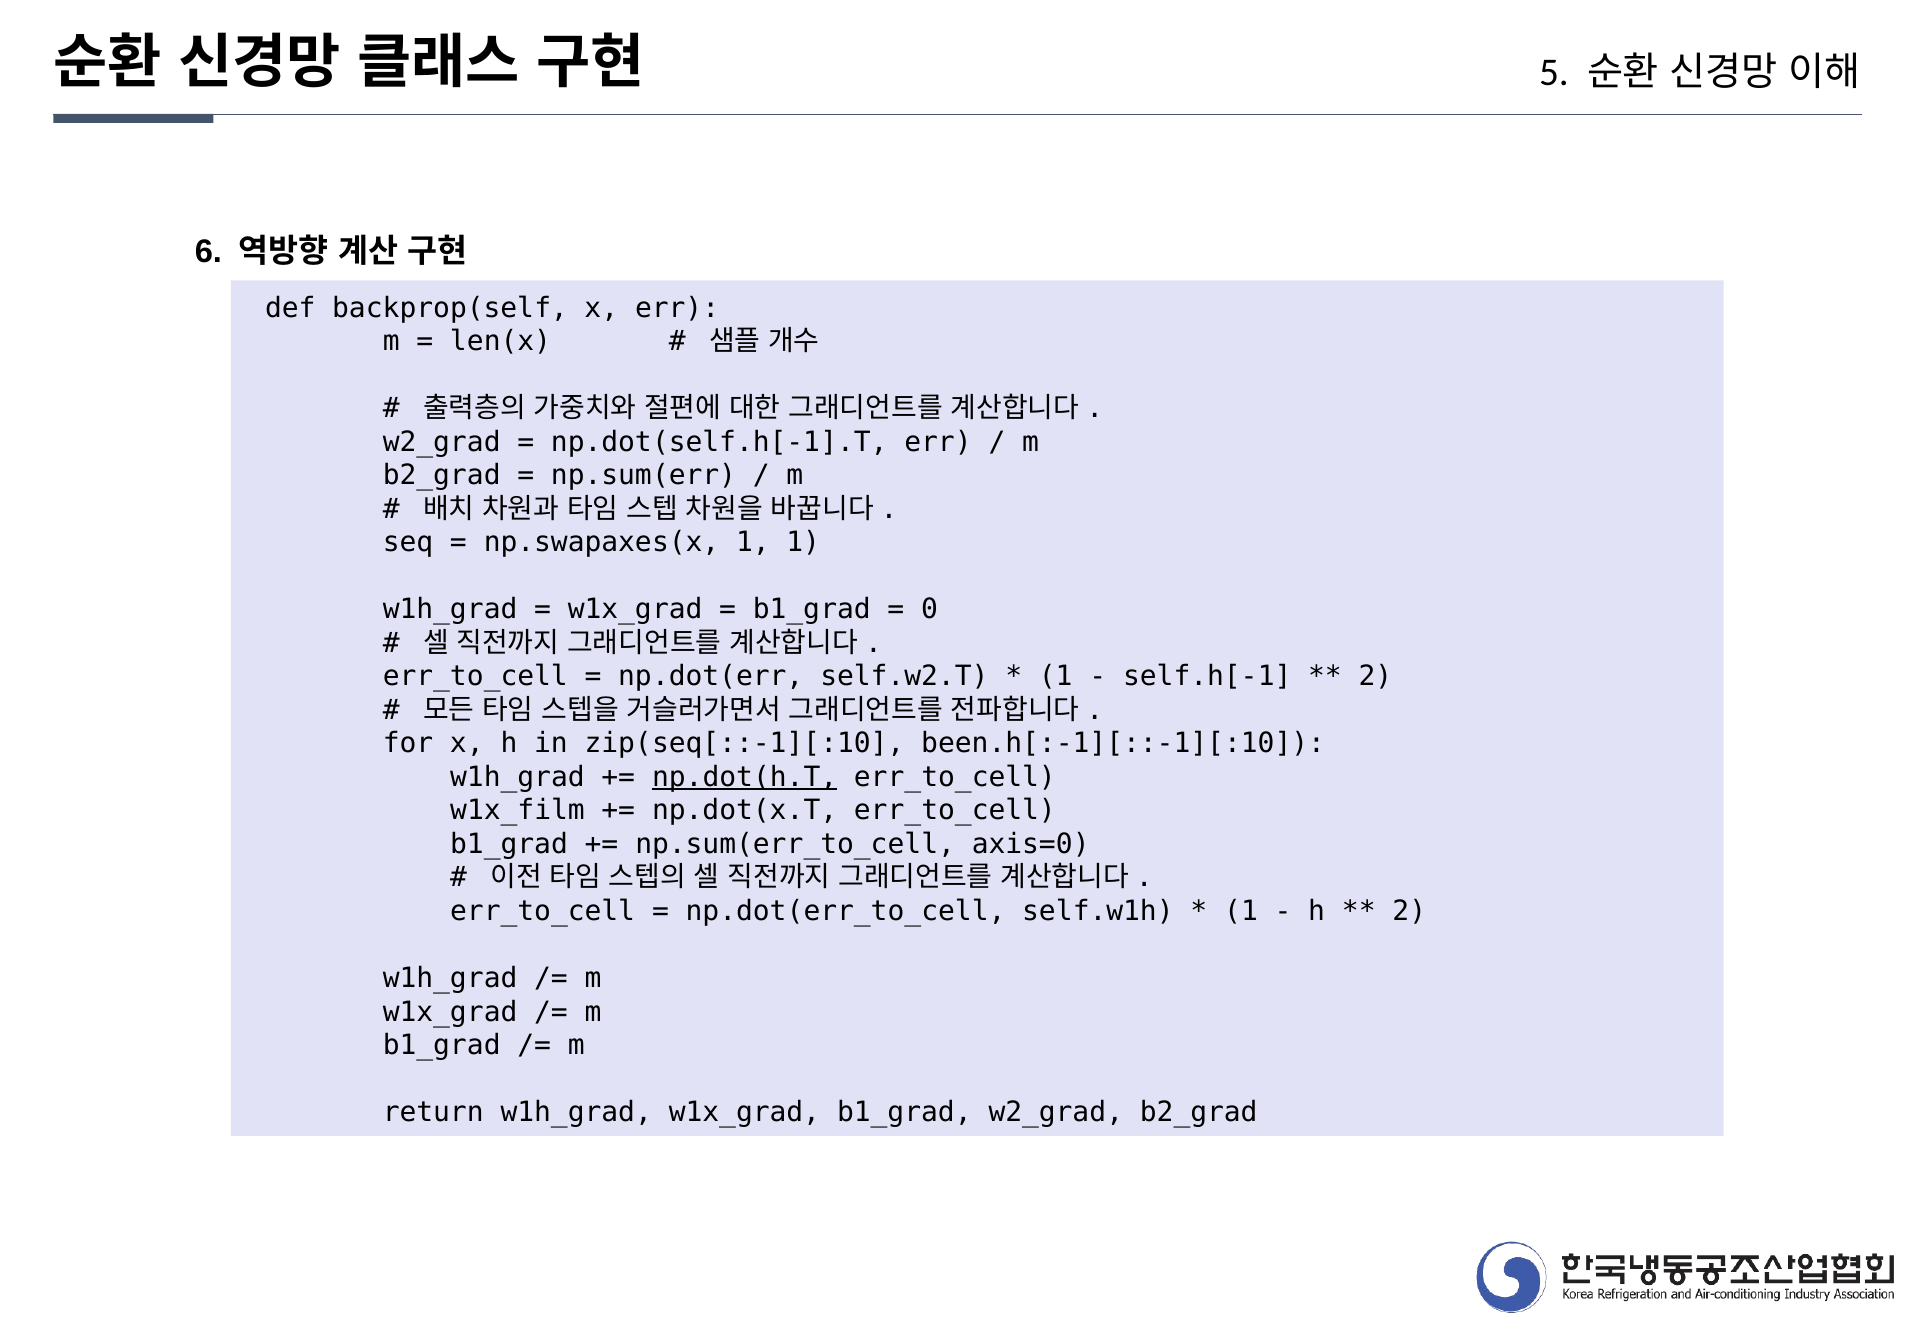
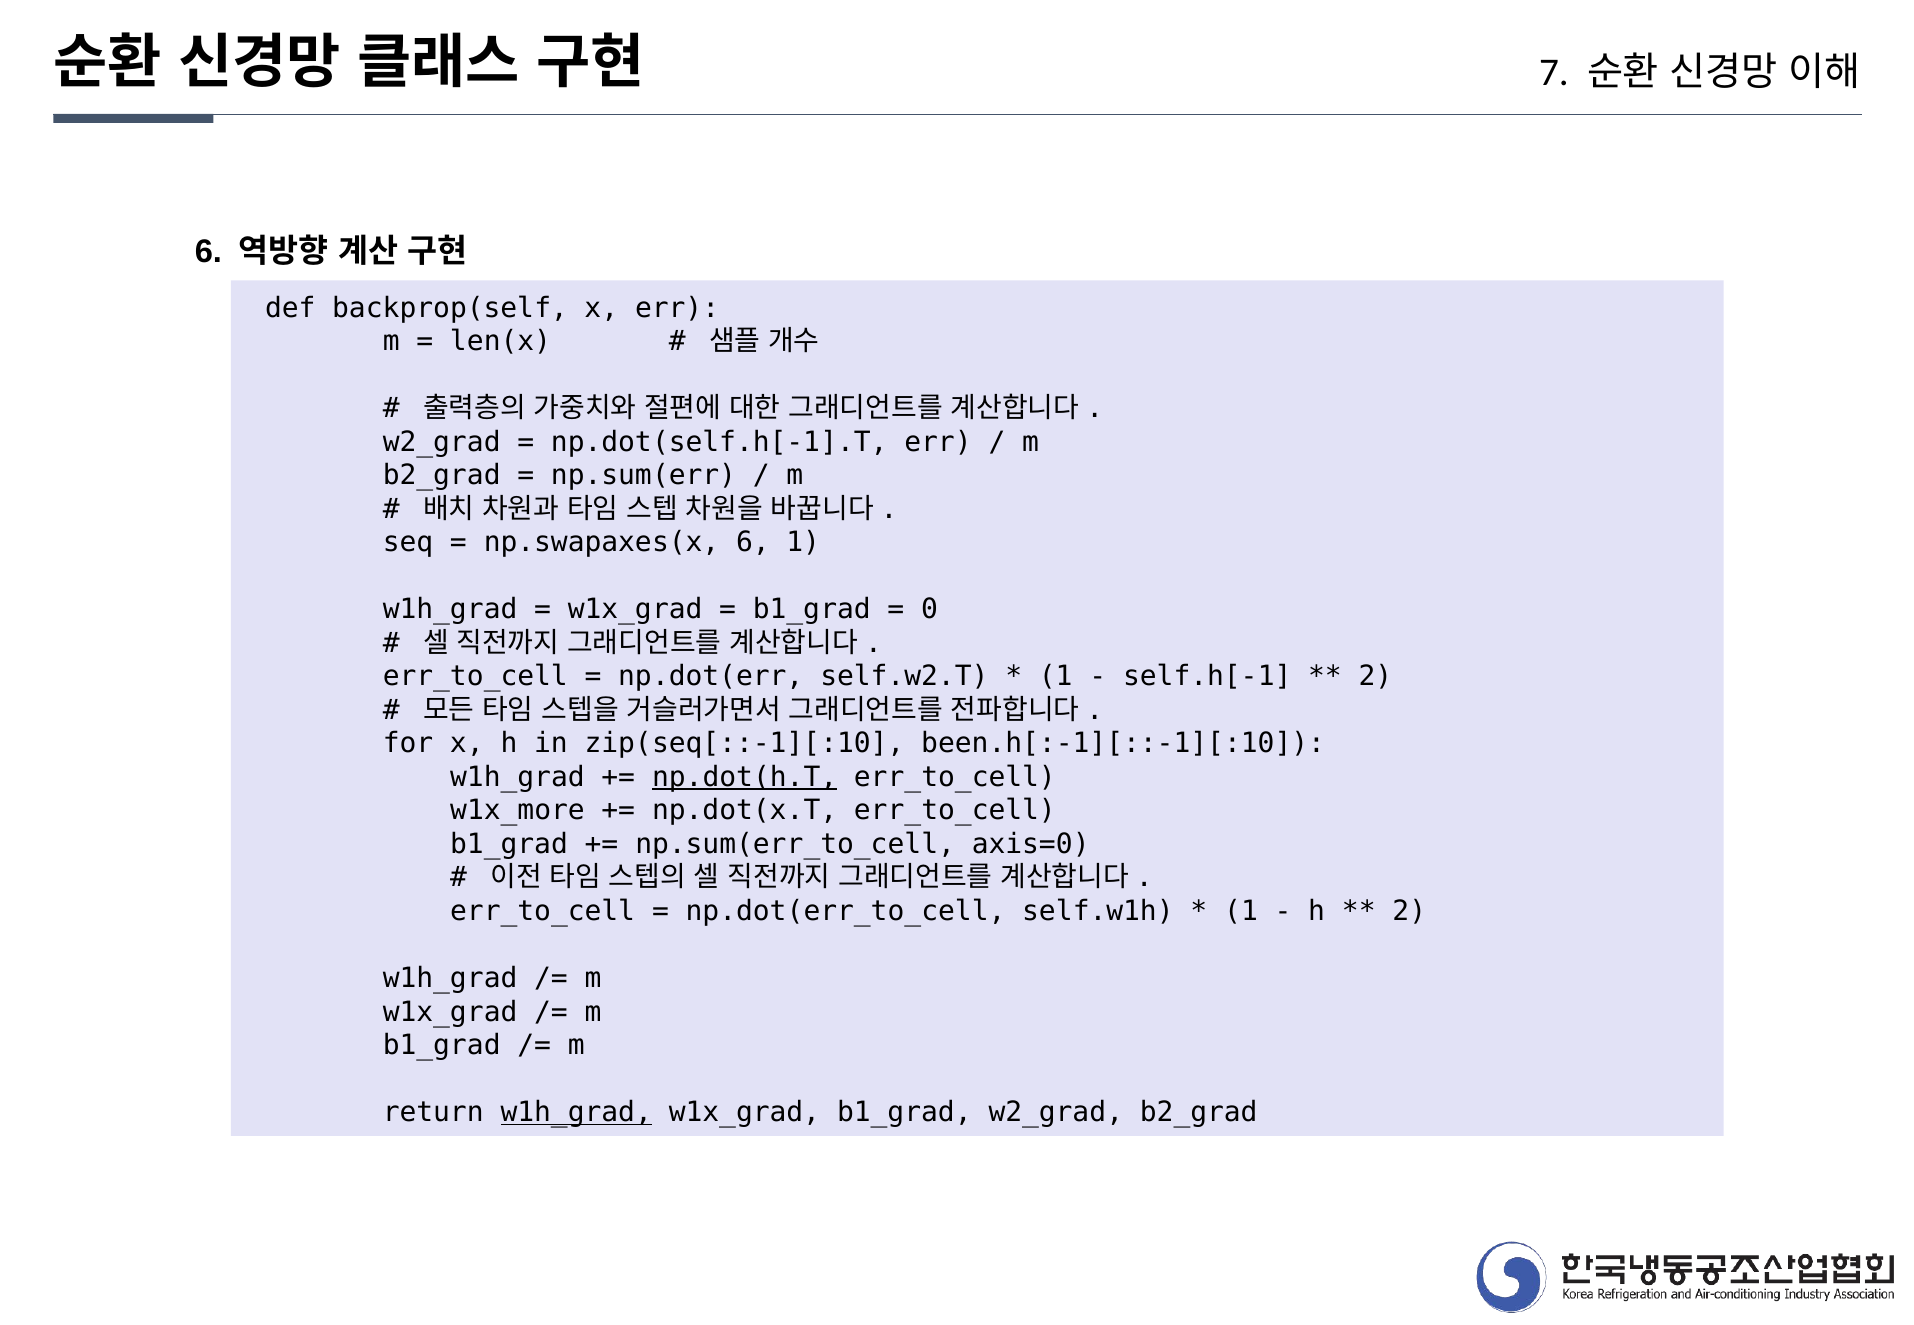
5: 5 -> 7
np.swapaxes(x 1: 1 -> 6
w1x_film: w1x_film -> w1x_more
w1h_grad at (576, 1112) underline: none -> present
